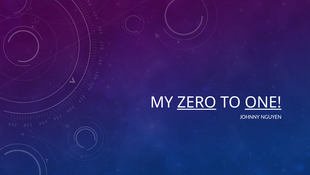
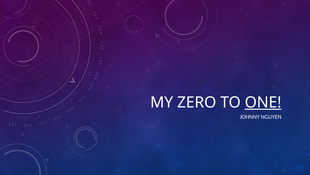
ZERO underline: present -> none
